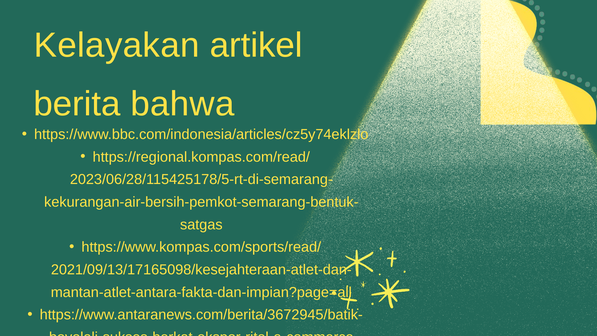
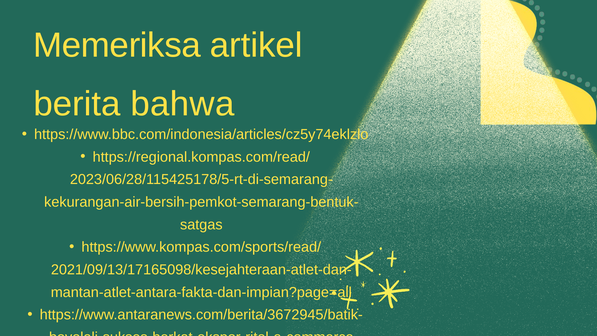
Kelayakan: Kelayakan -> Memeriksa
